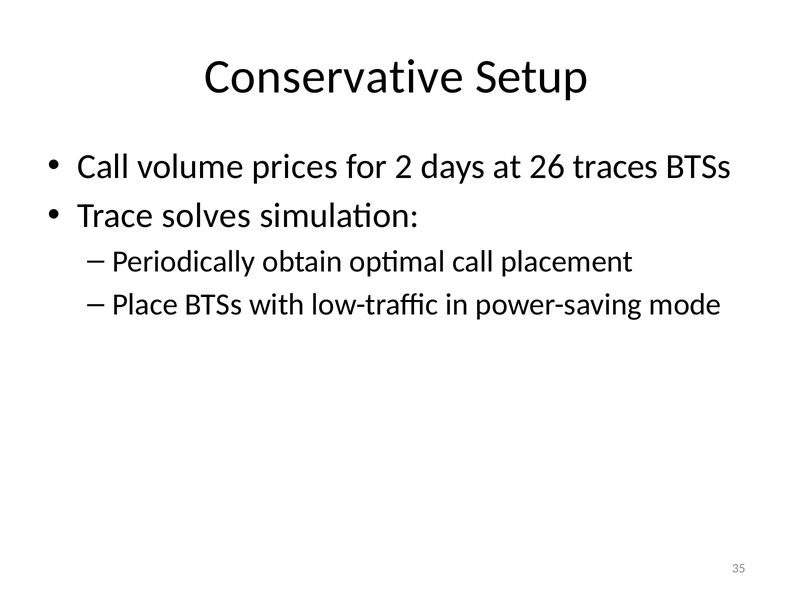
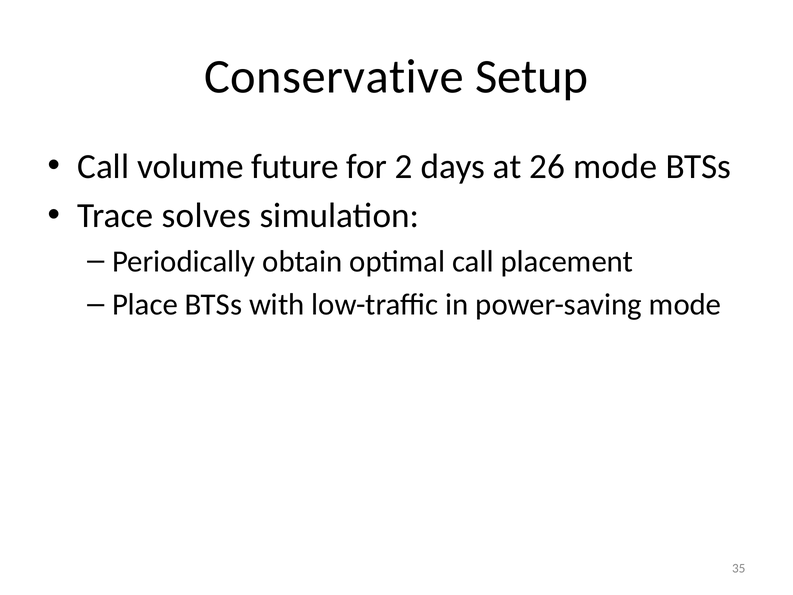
prices: prices -> future
26 traces: traces -> mode
